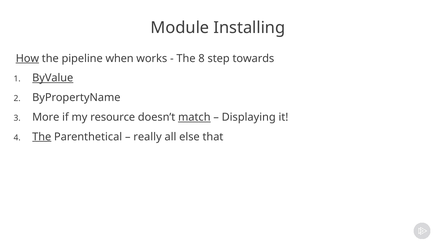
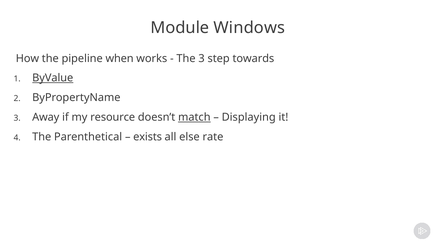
Installing: Installing -> Windows
How underline: present -> none
The 8: 8 -> 3
More: More -> Away
The at (42, 137) underline: present -> none
really: really -> exists
that: that -> rate
